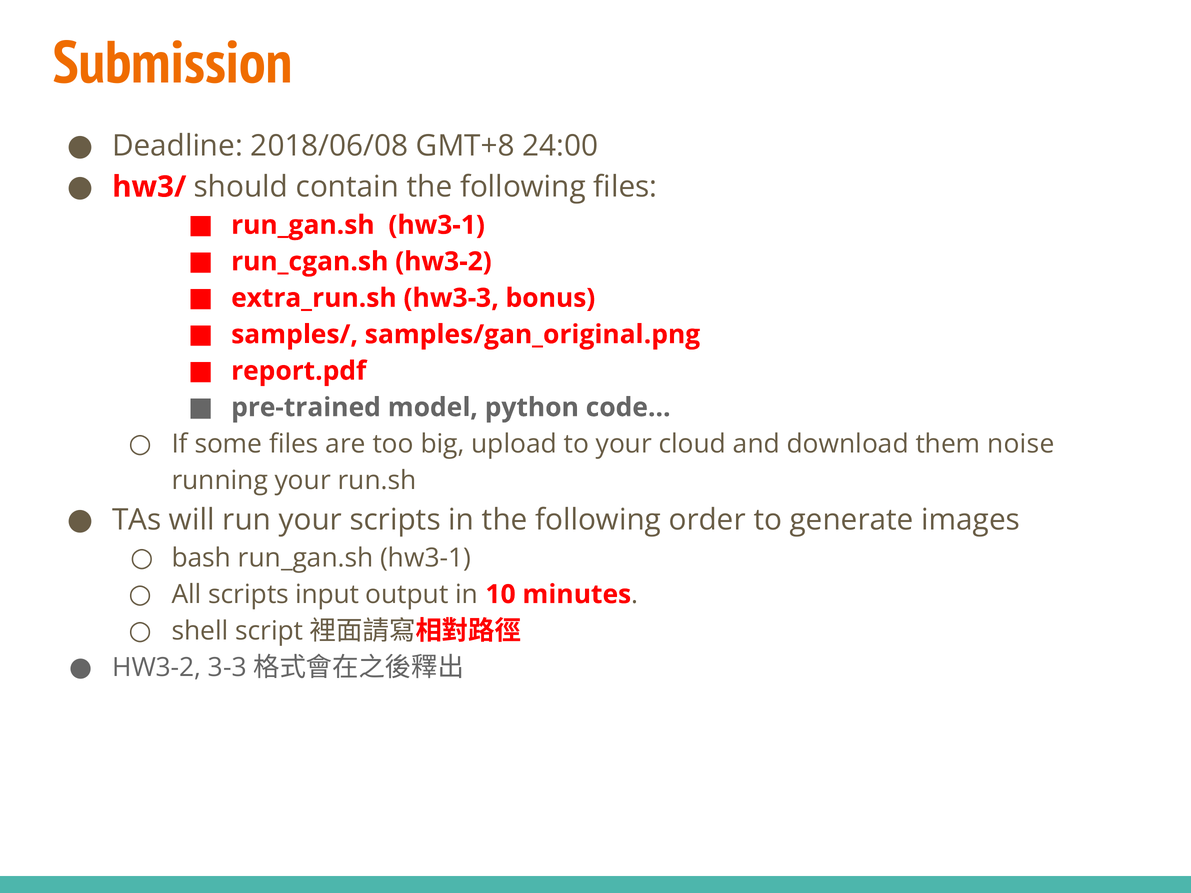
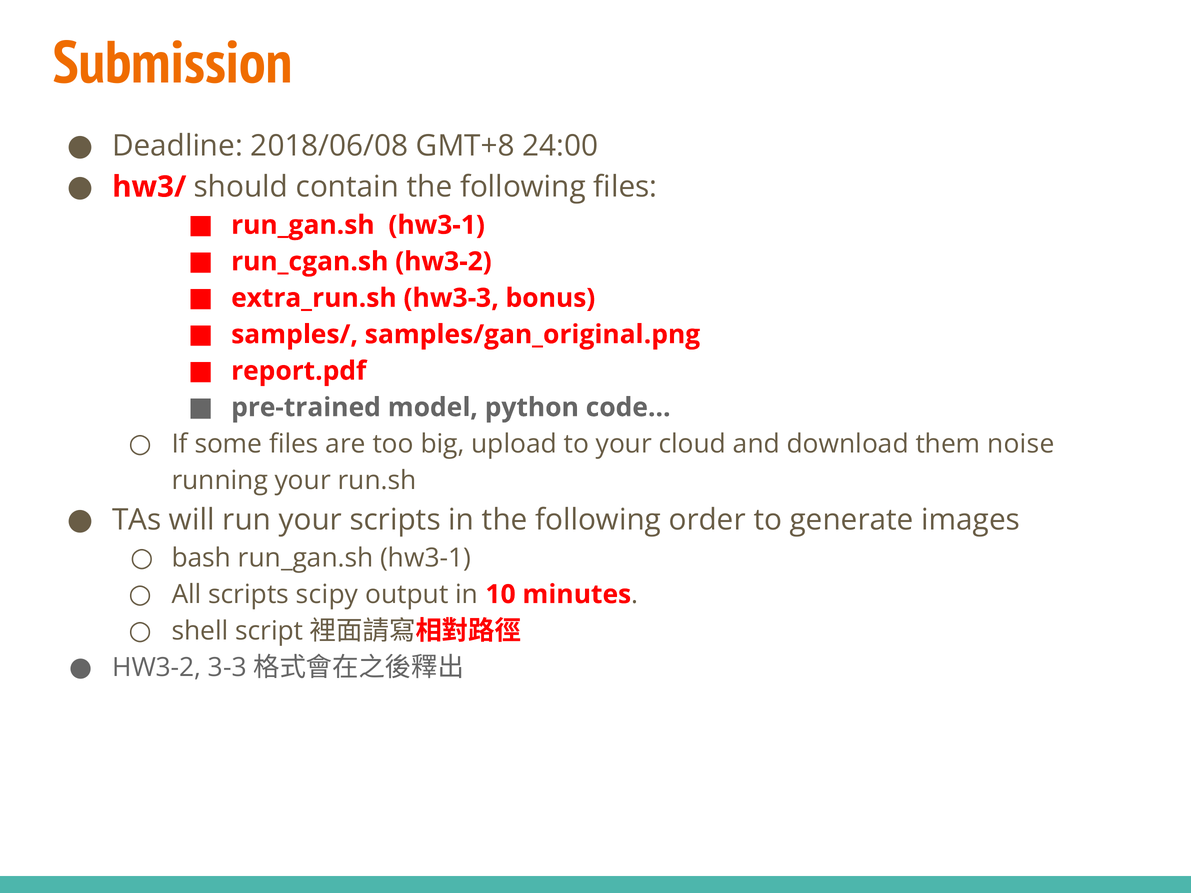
input: input -> scipy
